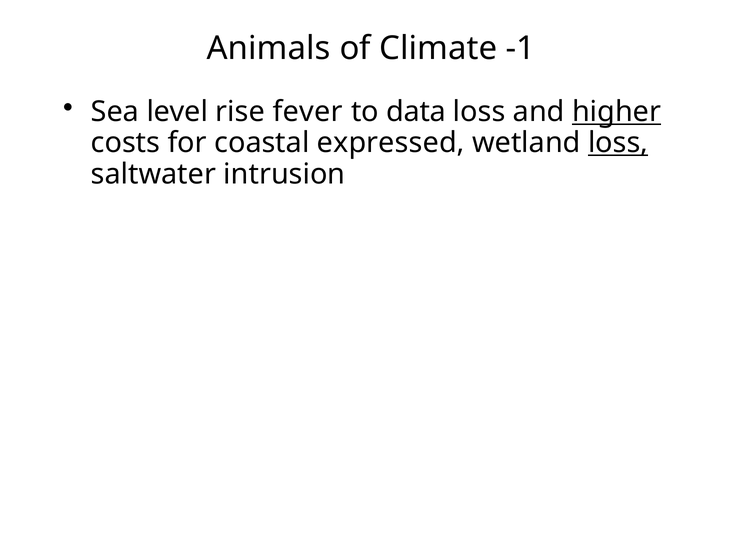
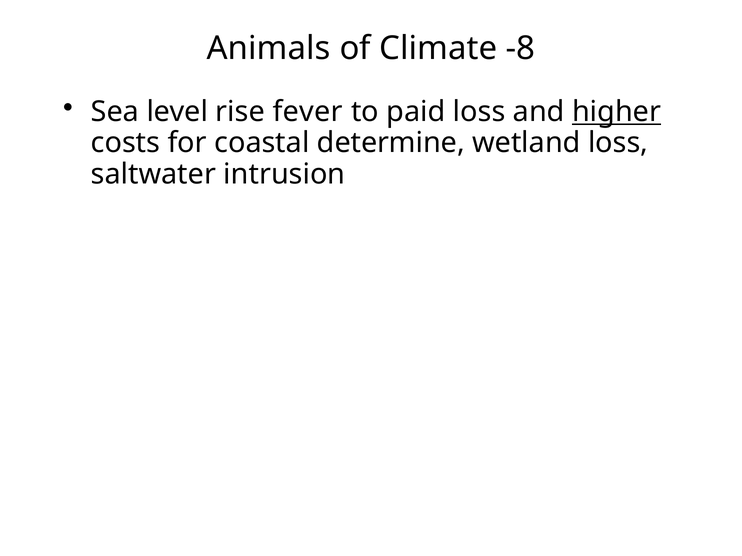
-1: -1 -> -8
data: data -> paid
expressed: expressed -> determine
loss at (618, 143) underline: present -> none
